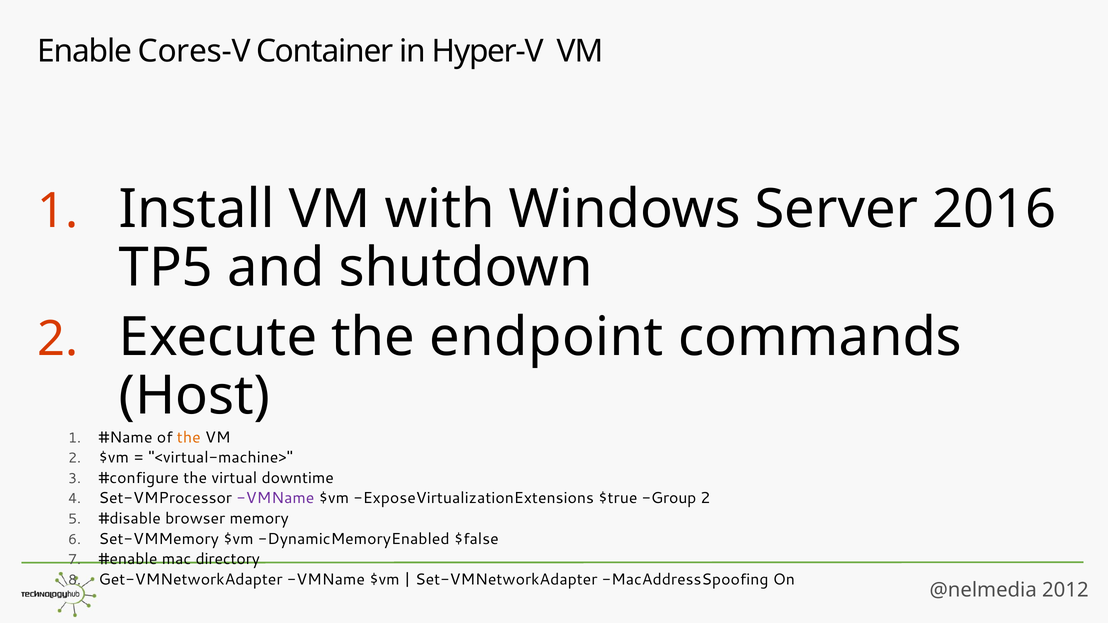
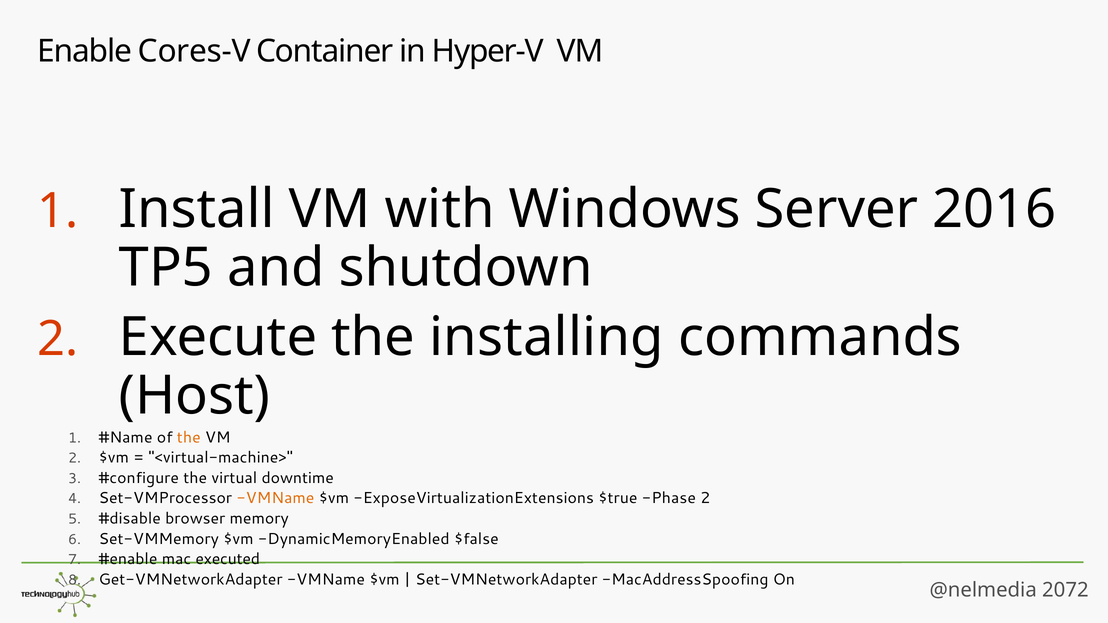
endpoint: endpoint -> installing
VMName at (275, 498) colour: purple -> orange
Group: Group -> Phase
directory: directory -> executed
2012: 2012 -> 2072
